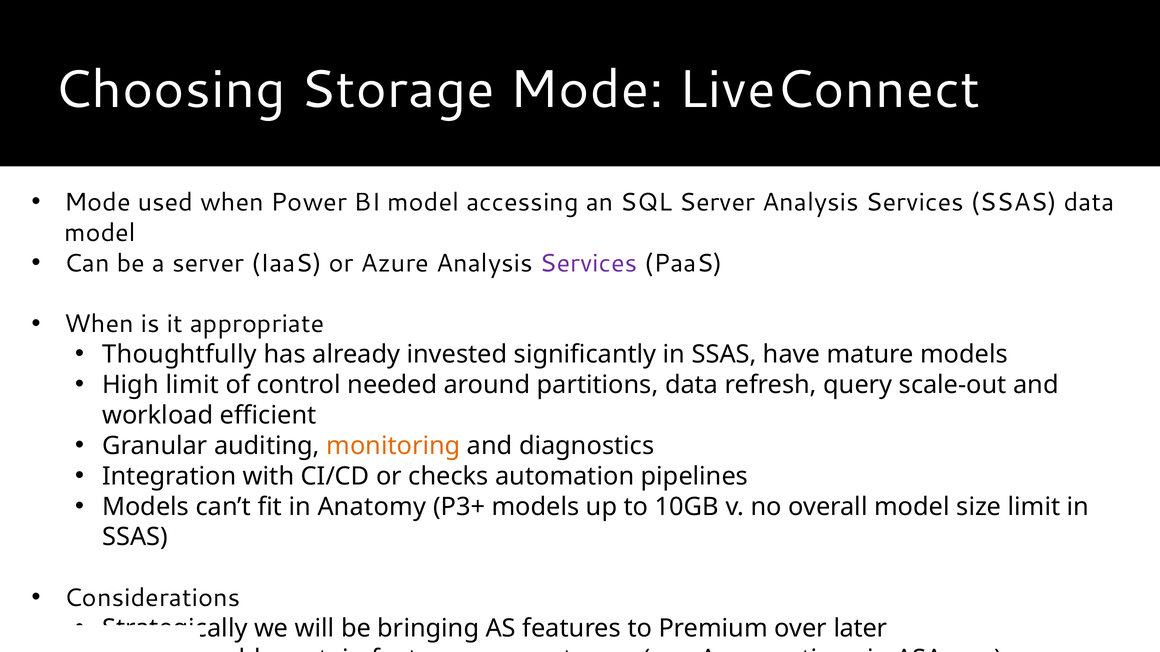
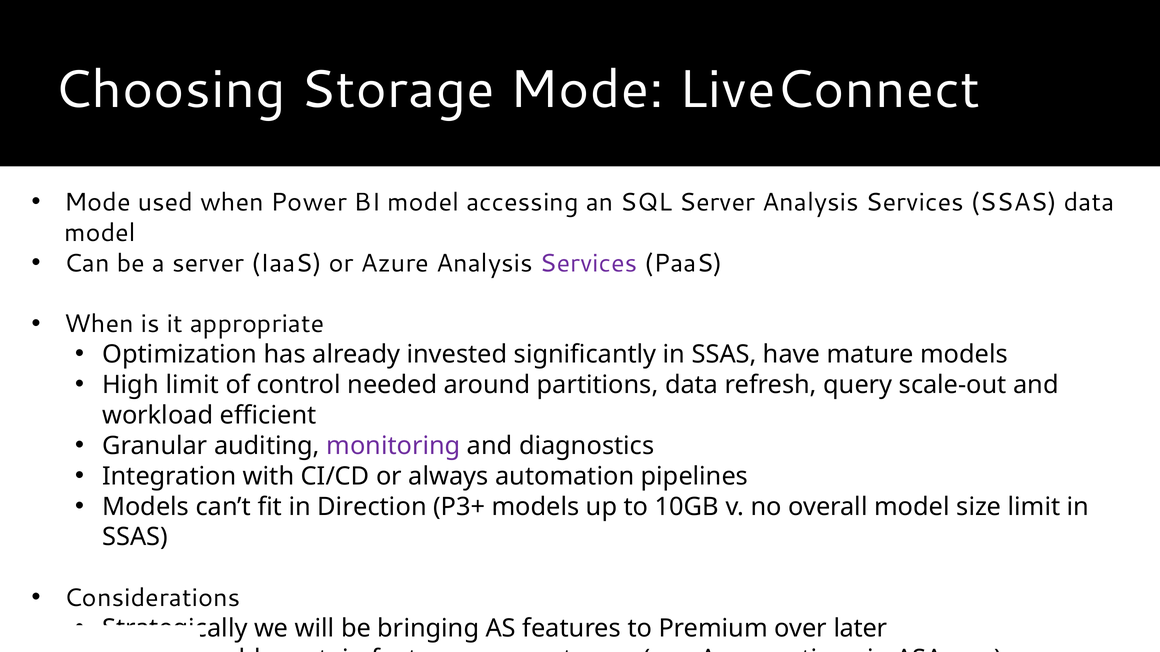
Thoughtfully: Thoughtfully -> Optimization
monitoring colour: orange -> purple
checks: checks -> always
Anatomy: Anatomy -> Direction
